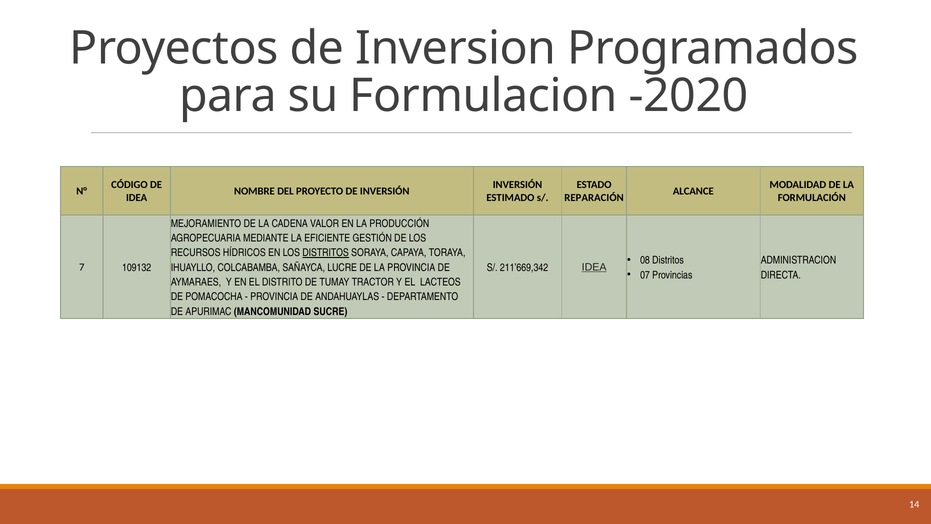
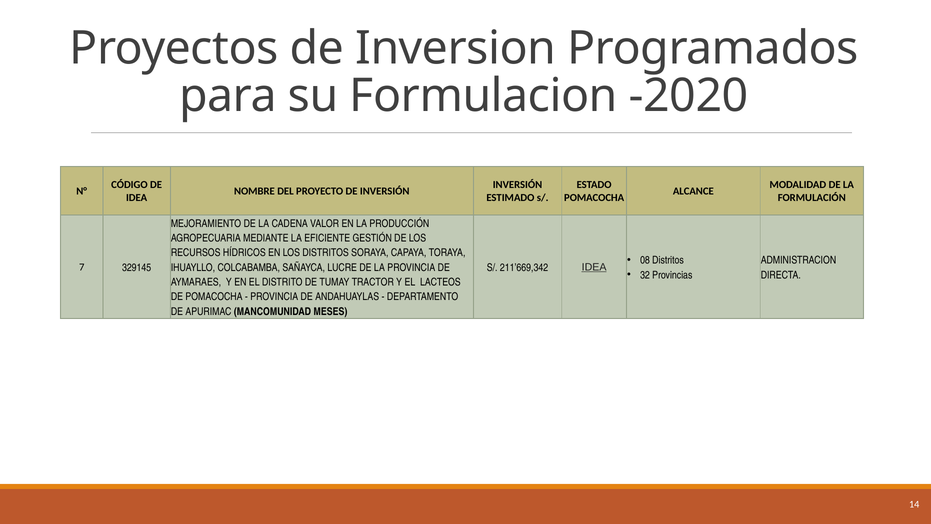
REPARACIÓN at (594, 198): REPARACIÓN -> POMACOCHA
DISTRITOS at (326, 253) underline: present -> none
109132: 109132 -> 329145
07: 07 -> 32
SUCRE: SUCRE -> MESES
